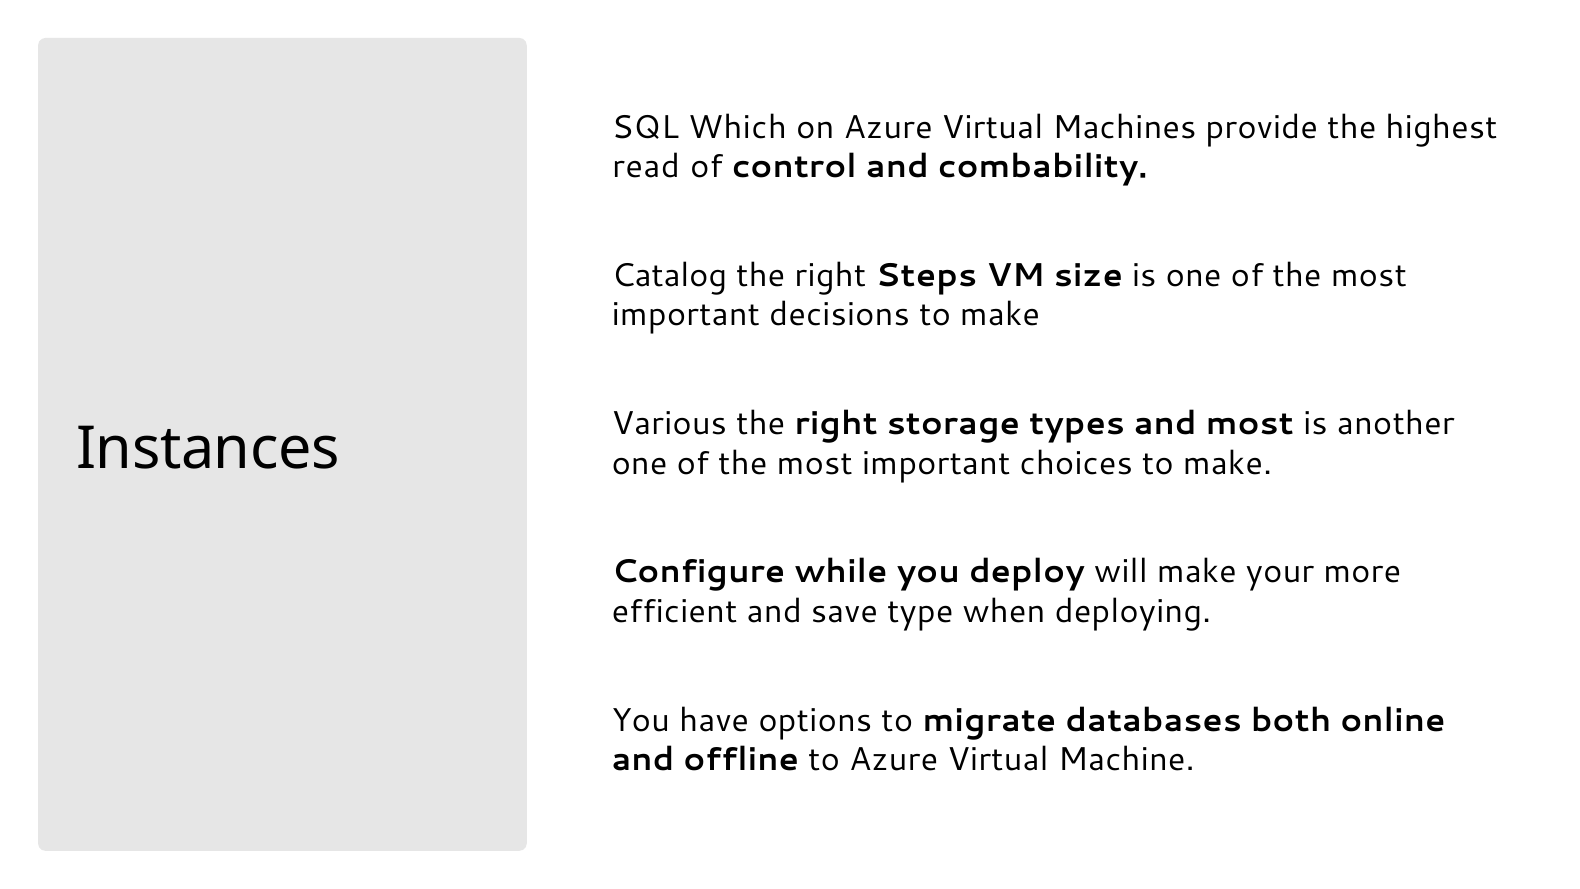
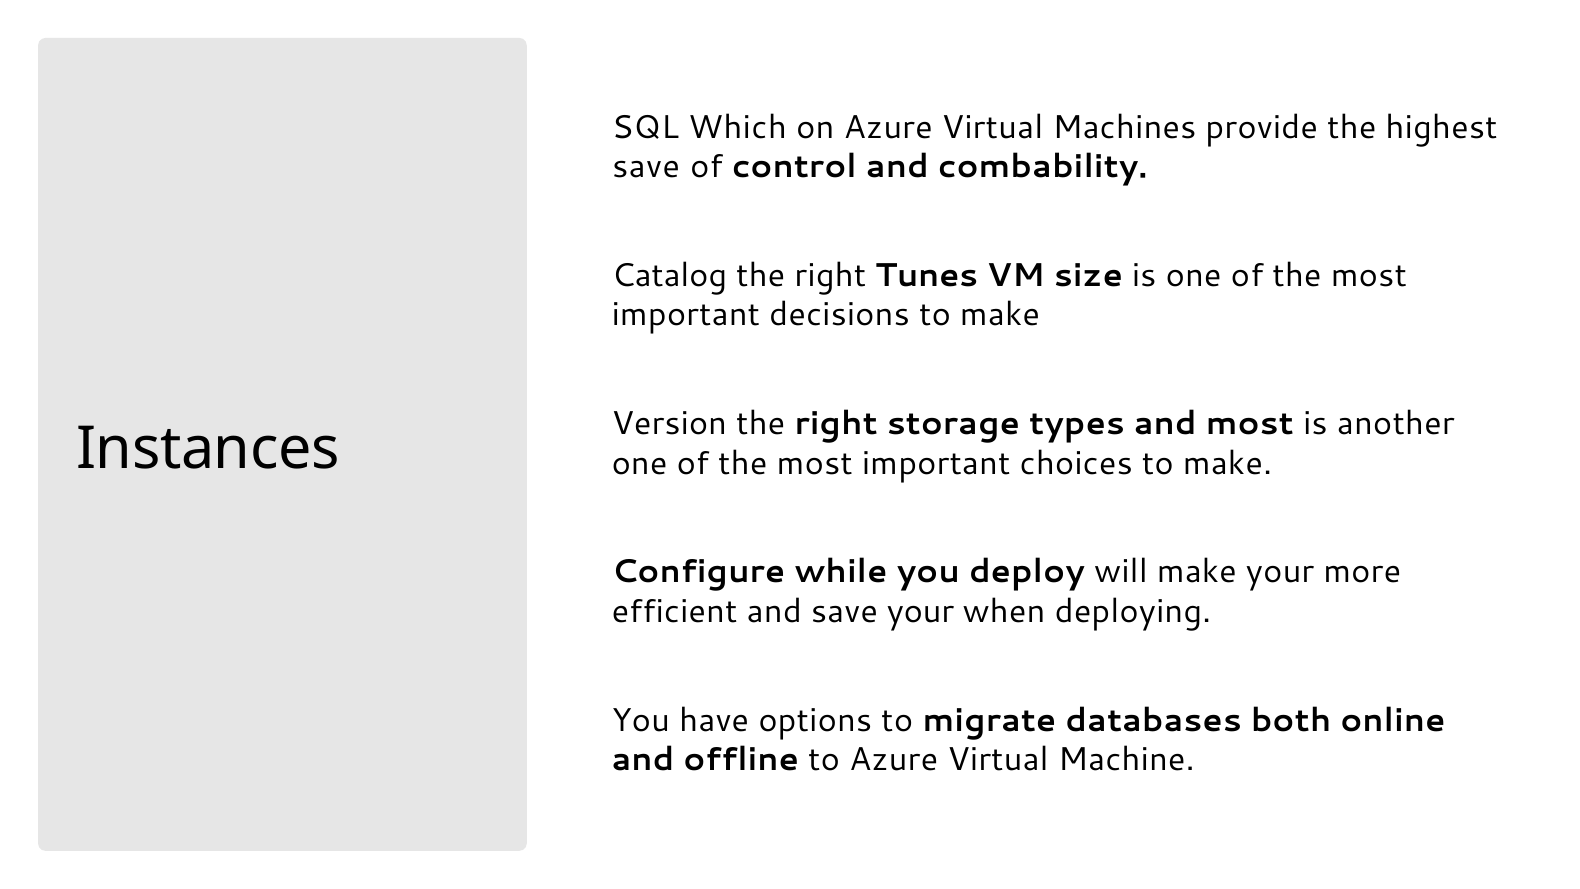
read at (646, 167): read -> save
Steps: Steps -> Tunes
Various: Various -> Version
save type: type -> your
